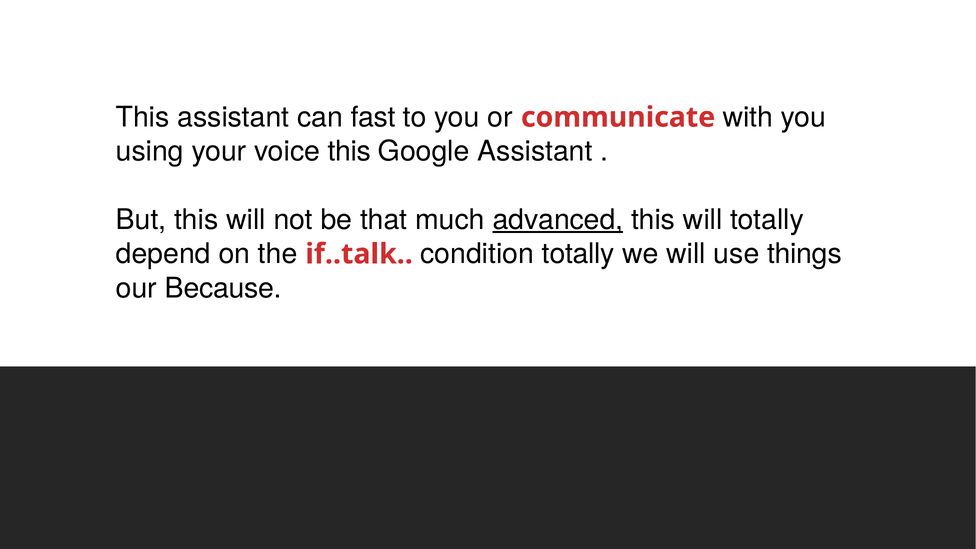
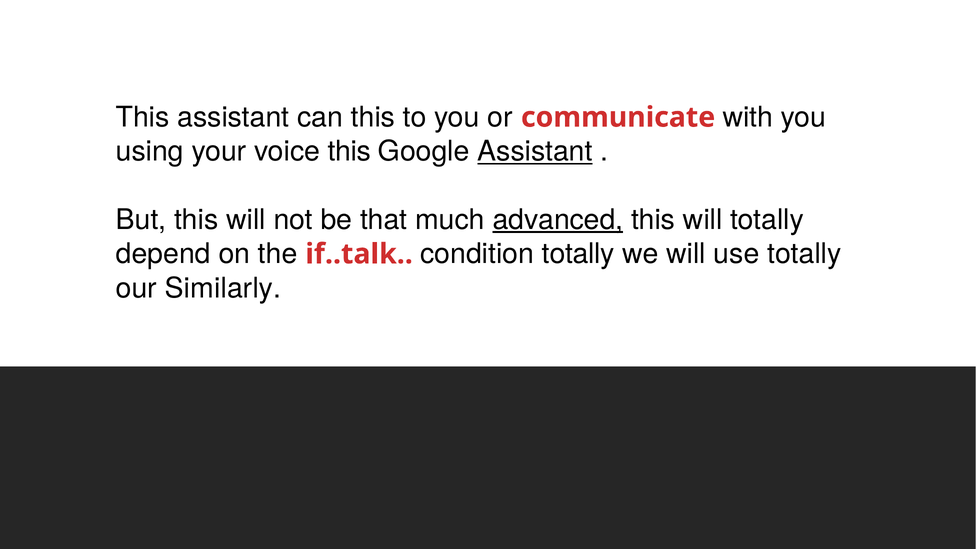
can fast: fast -> this
Assistant at (535, 151) underline: none -> present
use things: things -> totally
Because: Because -> Similarly
